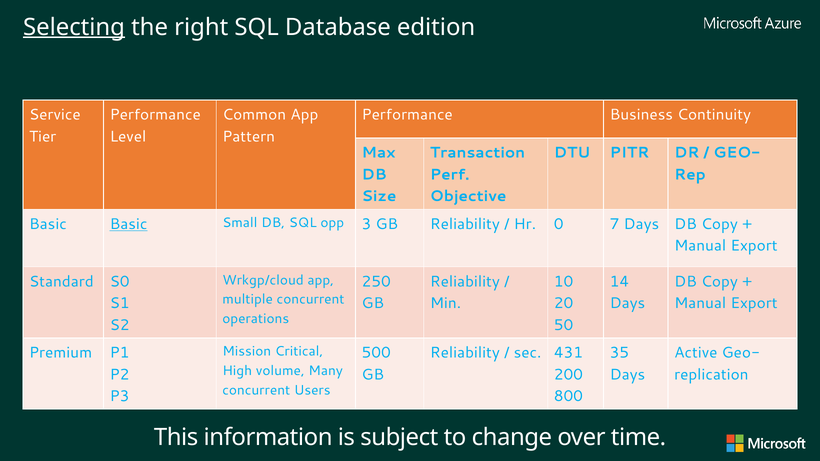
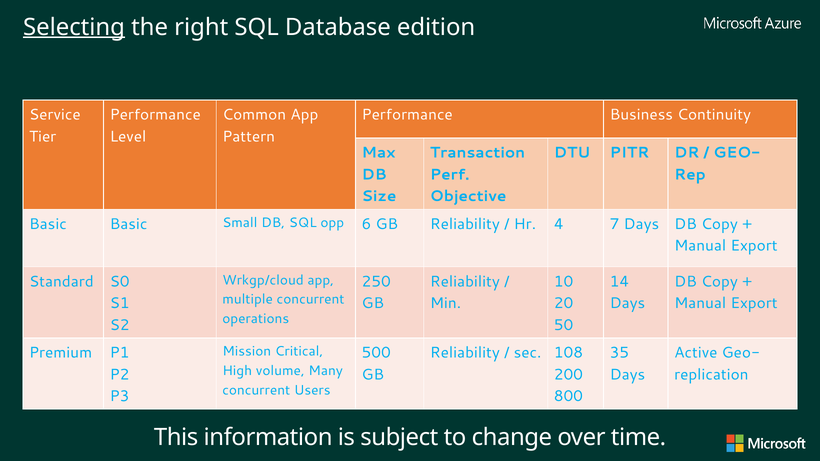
Basic at (129, 224) underline: present -> none
3: 3 -> 6
0: 0 -> 4
431: 431 -> 108
